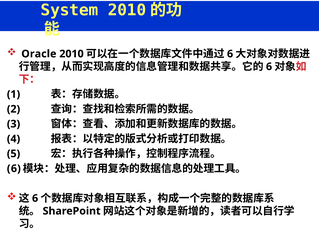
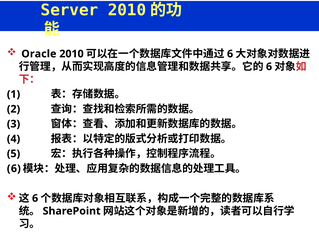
System: System -> Server
